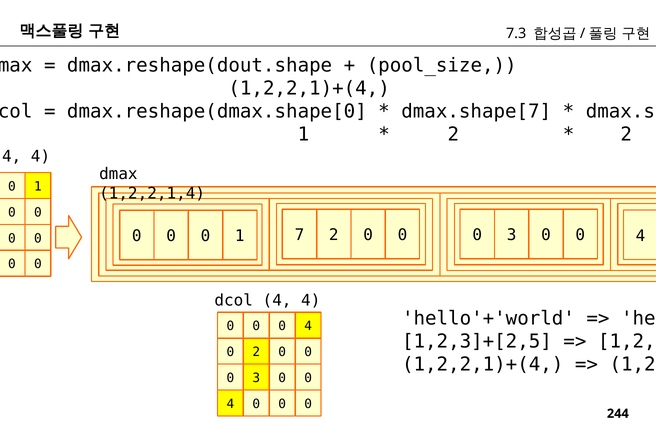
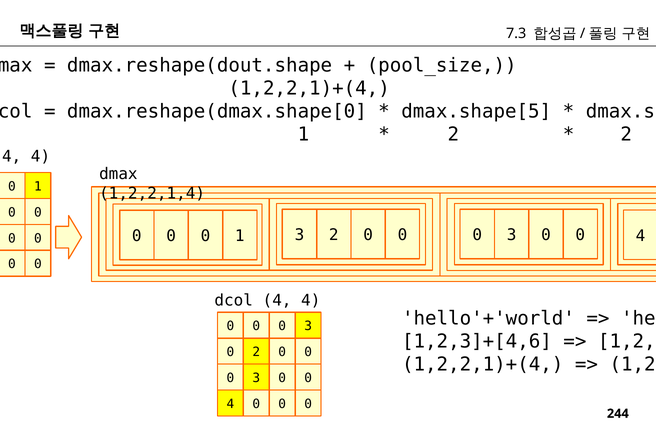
dmax.shape[7: dmax.shape[7 -> dmax.shape[5
1 7: 7 -> 3
4 at (308, 326): 4 -> 3
1,2,3]+[2,5: 1,2,3]+[2,5 -> 1,2,3]+[4,6
